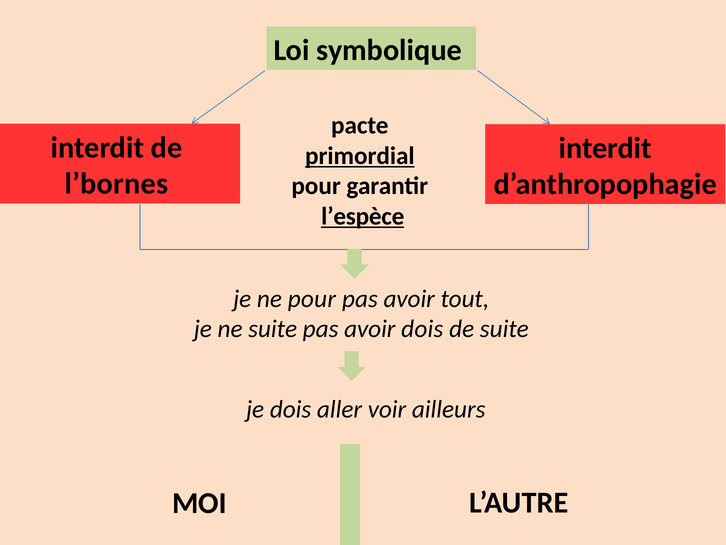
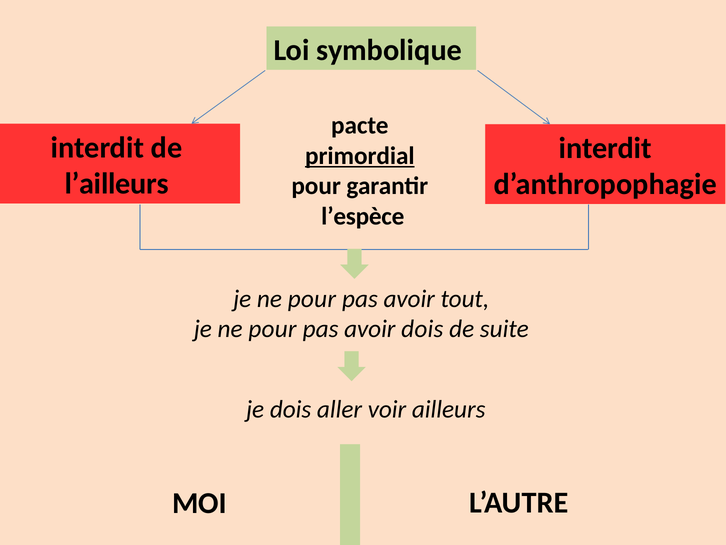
l’bornes: l’bornes -> l’ailleurs
l’espèce underline: present -> none
suite at (273, 329): suite -> pour
